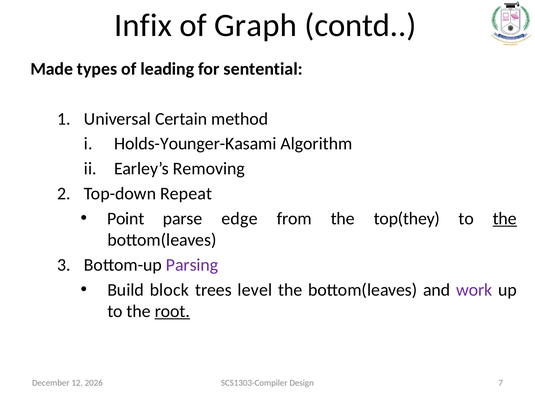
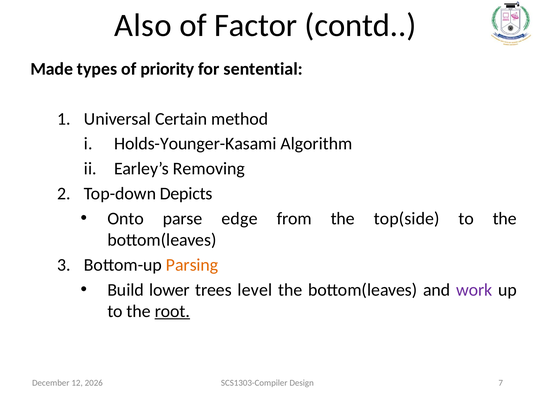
Infix: Infix -> Also
Graph: Graph -> Factor
leading: leading -> priority
Repeat: Repeat -> Depicts
Point: Point -> Onto
top(they: top(they -> top(side
the at (505, 219) underline: present -> none
Parsing colour: purple -> orange
block: block -> lower
